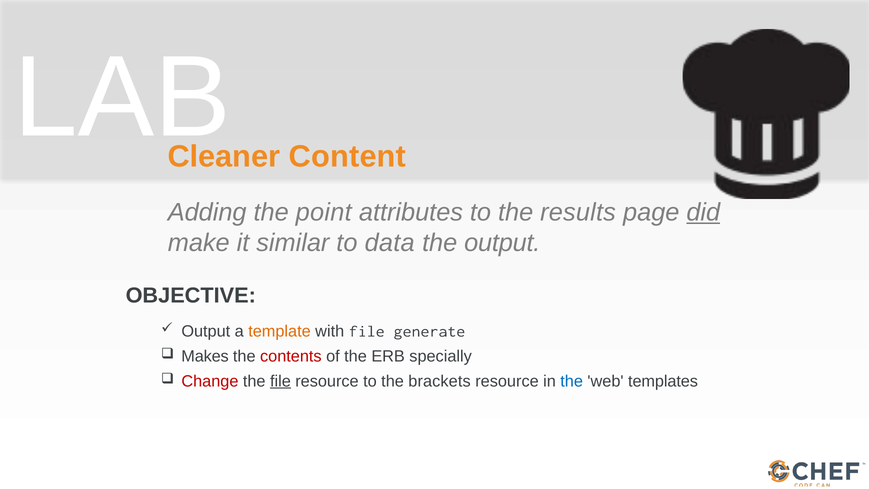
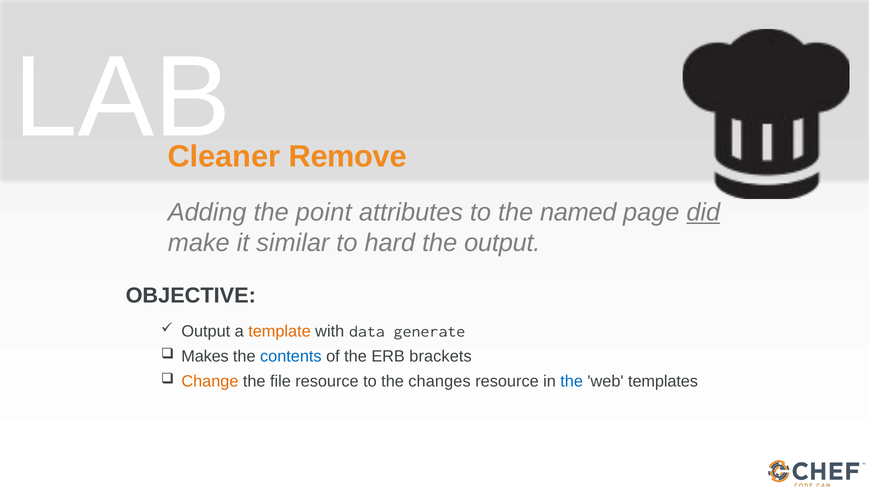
Content: Content -> Remove
results: results -> named
data: data -> hard
with file: file -> data
contents colour: red -> blue
specially: specially -> brackets
Change colour: red -> orange
file at (280, 381) underline: present -> none
brackets: brackets -> changes
